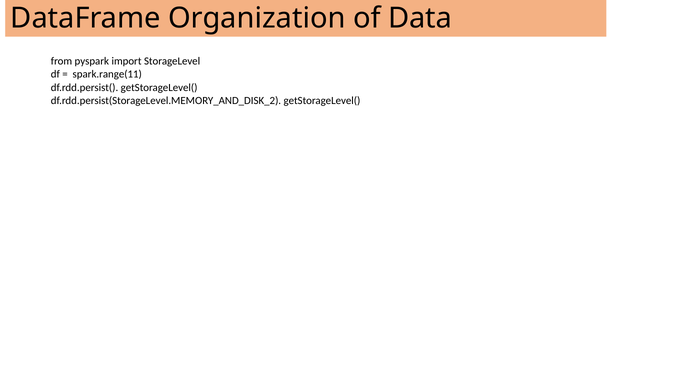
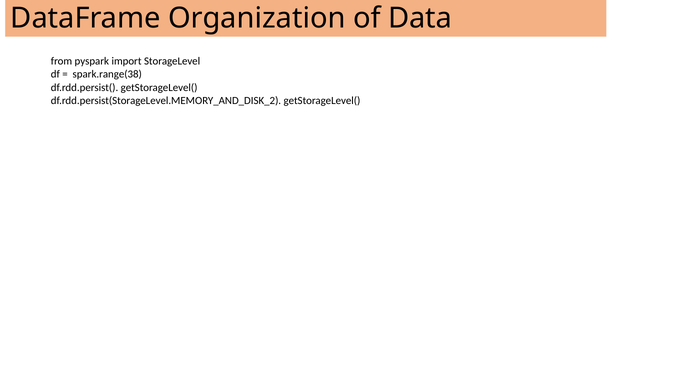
spark.range(11: spark.range(11 -> spark.range(38
